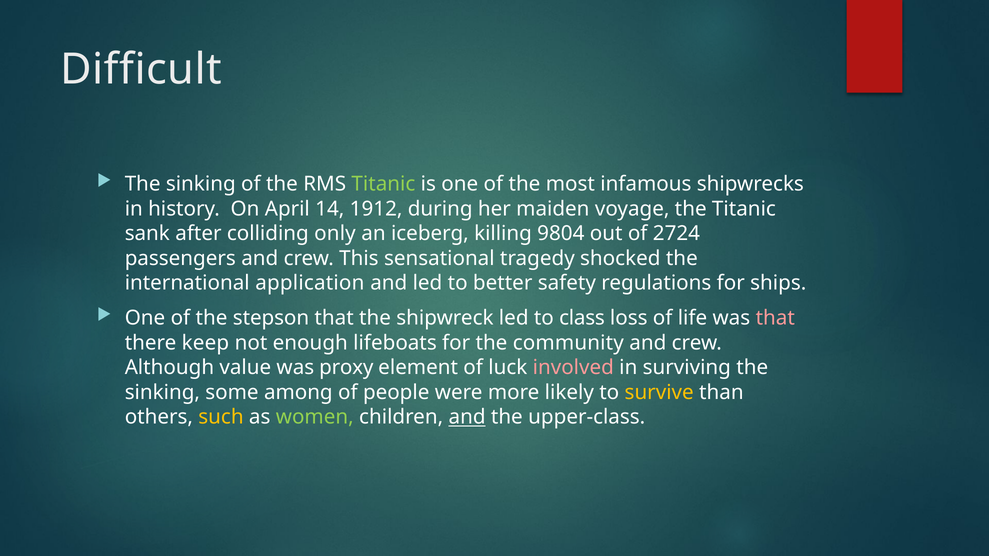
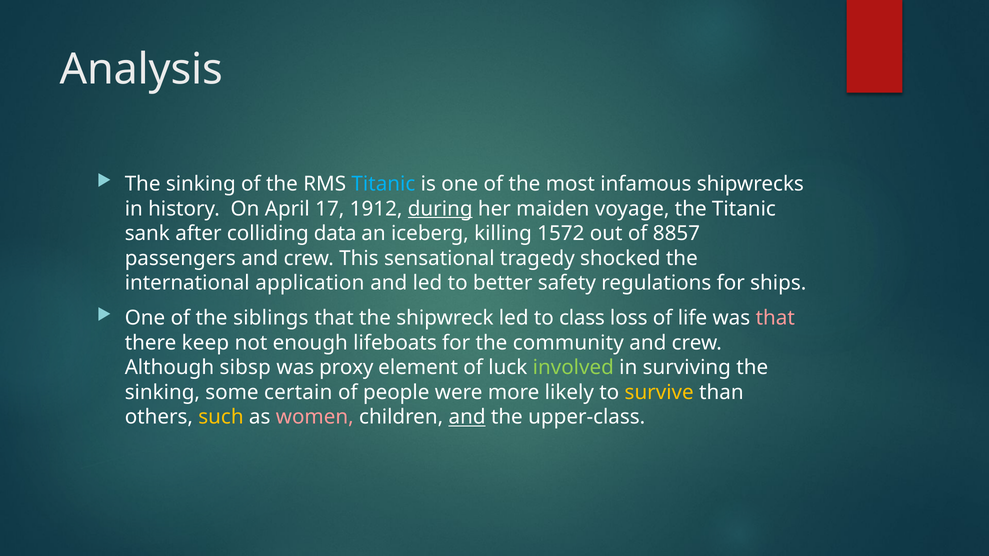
Difficult: Difficult -> Analysis
Titanic at (383, 184) colour: light green -> light blue
14: 14 -> 17
during underline: none -> present
only: only -> data
9804: 9804 -> 1572
2724: 2724 -> 8857
stepson: stepson -> siblings
value: value -> sibsp
involved colour: pink -> light green
among: among -> certain
women colour: light green -> pink
